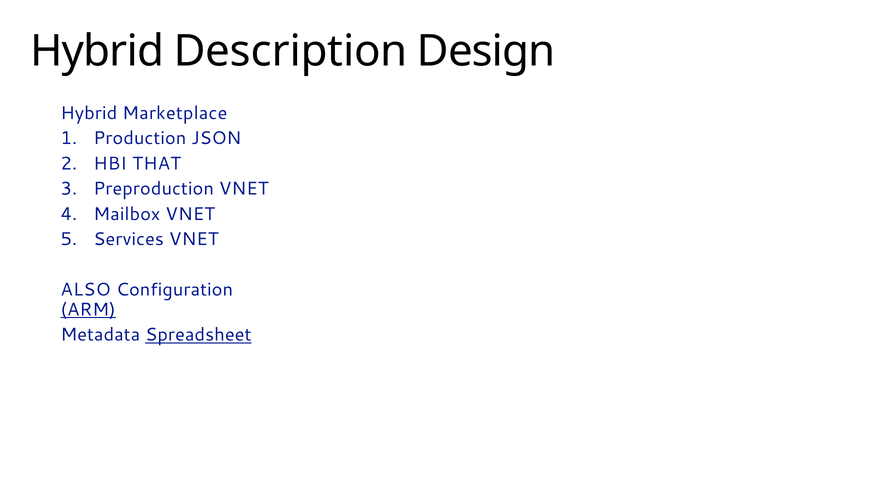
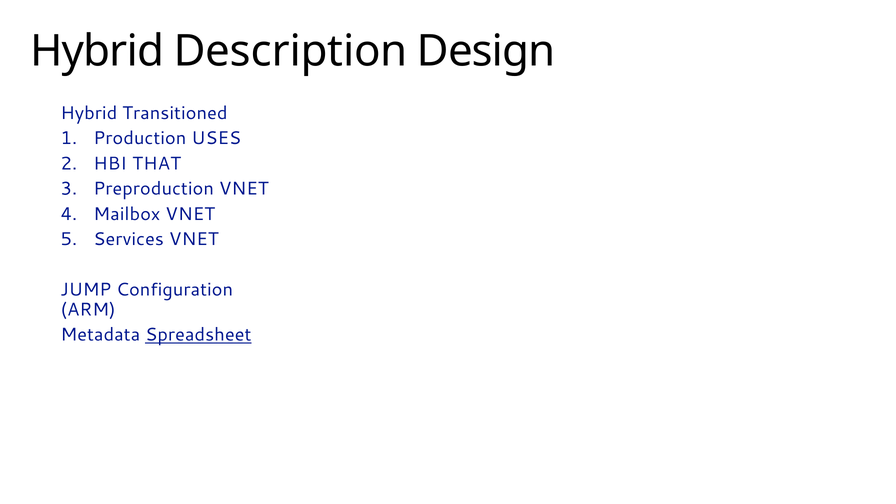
Marketplace: Marketplace -> Transitioned
JSON: JSON -> USES
ALSO: ALSO -> JUMP
ARM underline: present -> none
